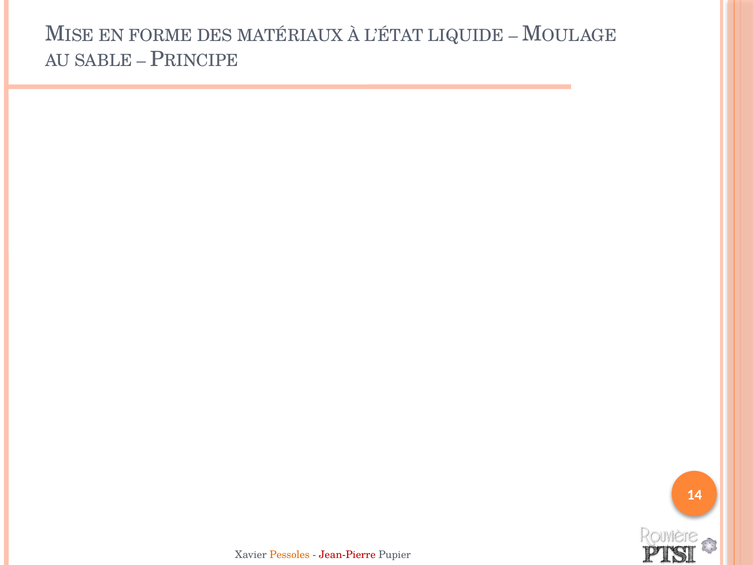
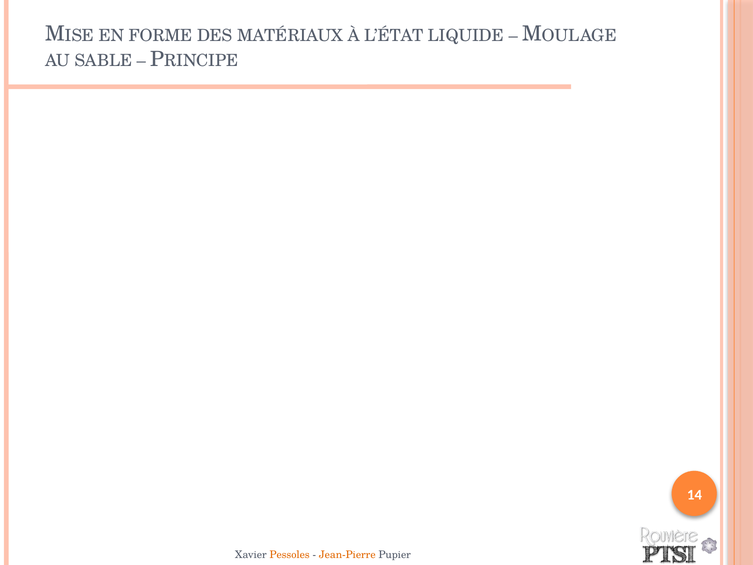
Jean-Pierre colour: red -> orange
